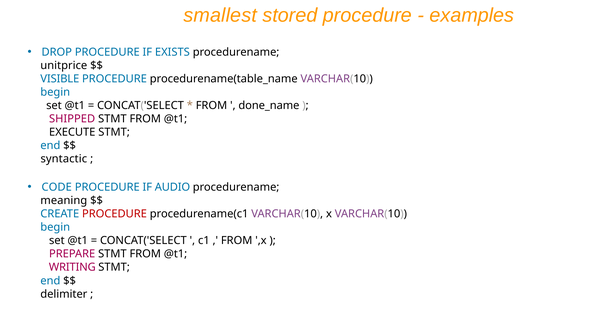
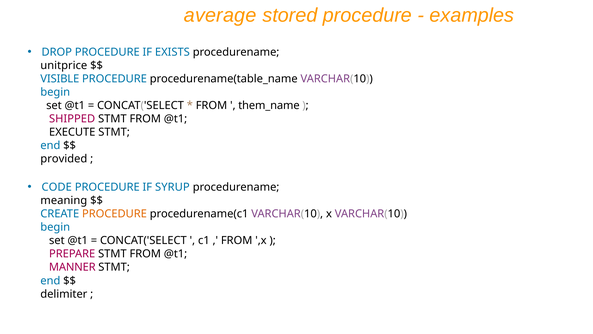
smallest: smallest -> average
done_name: done_name -> them_name
syntactic: syntactic -> provided
AUDIO: AUDIO -> SYRUP
PROCEDURE at (114, 214) colour: red -> orange
WRITING: WRITING -> MANNER
